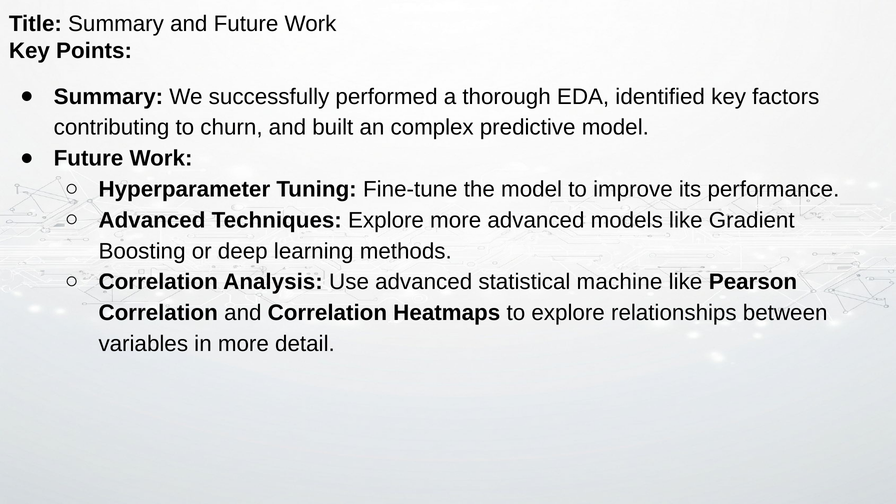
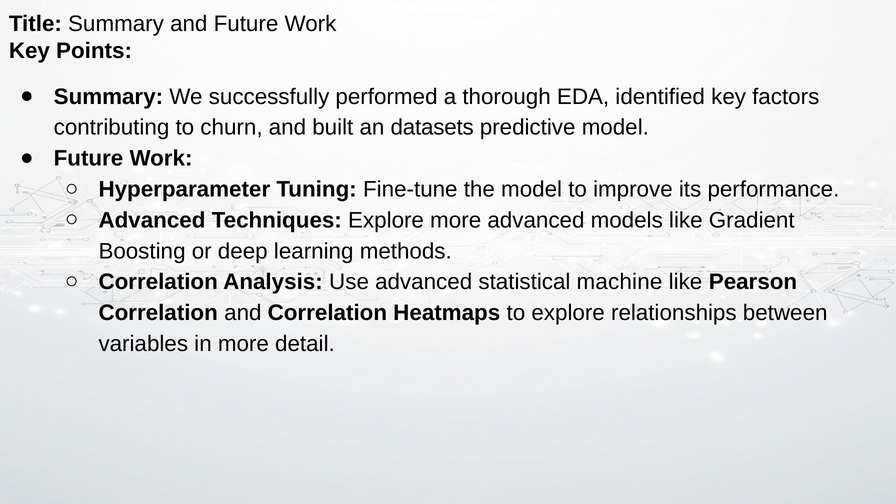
complex: complex -> datasets
